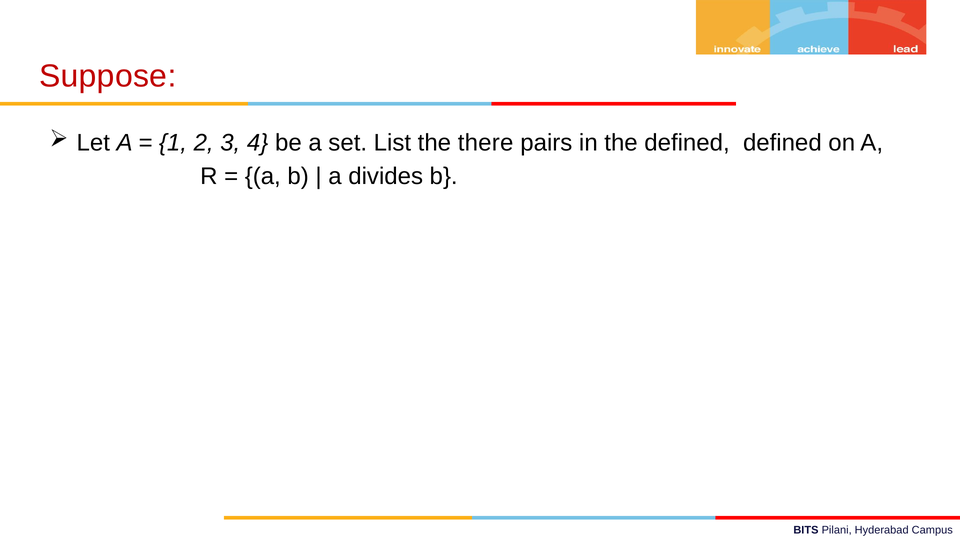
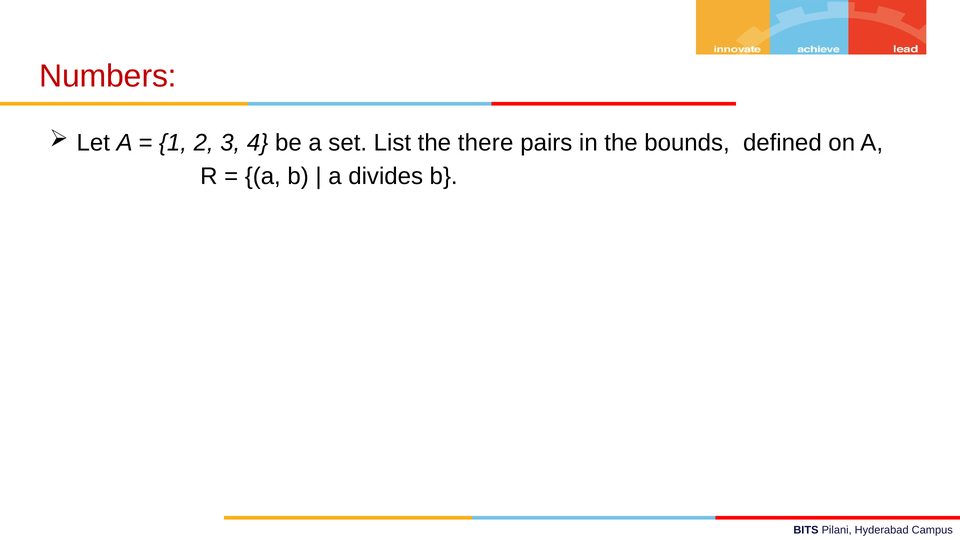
Suppose: Suppose -> Numbers
the defined: defined -> bounds
